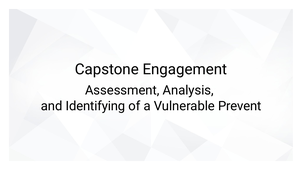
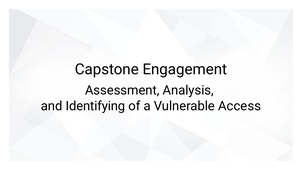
Prevent: Prevent -> Access
